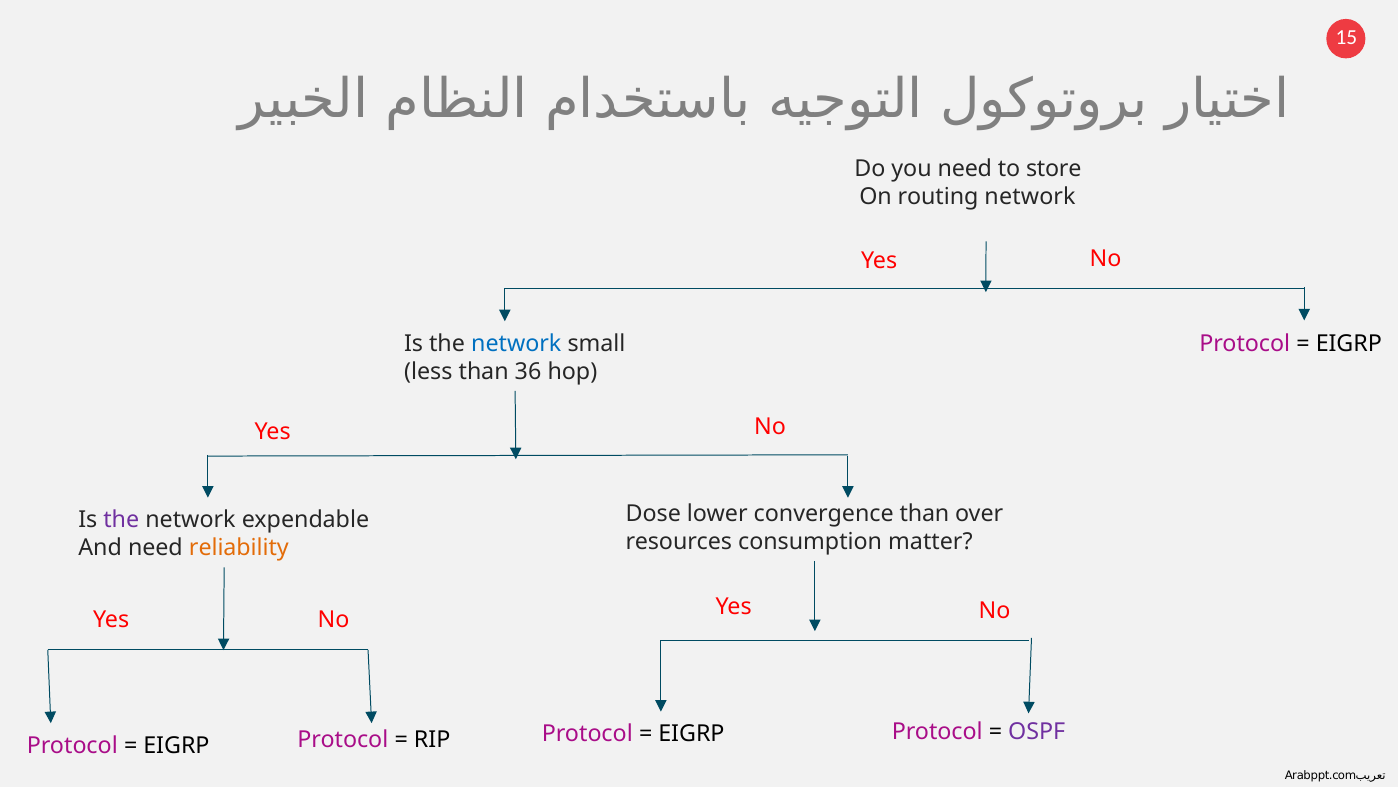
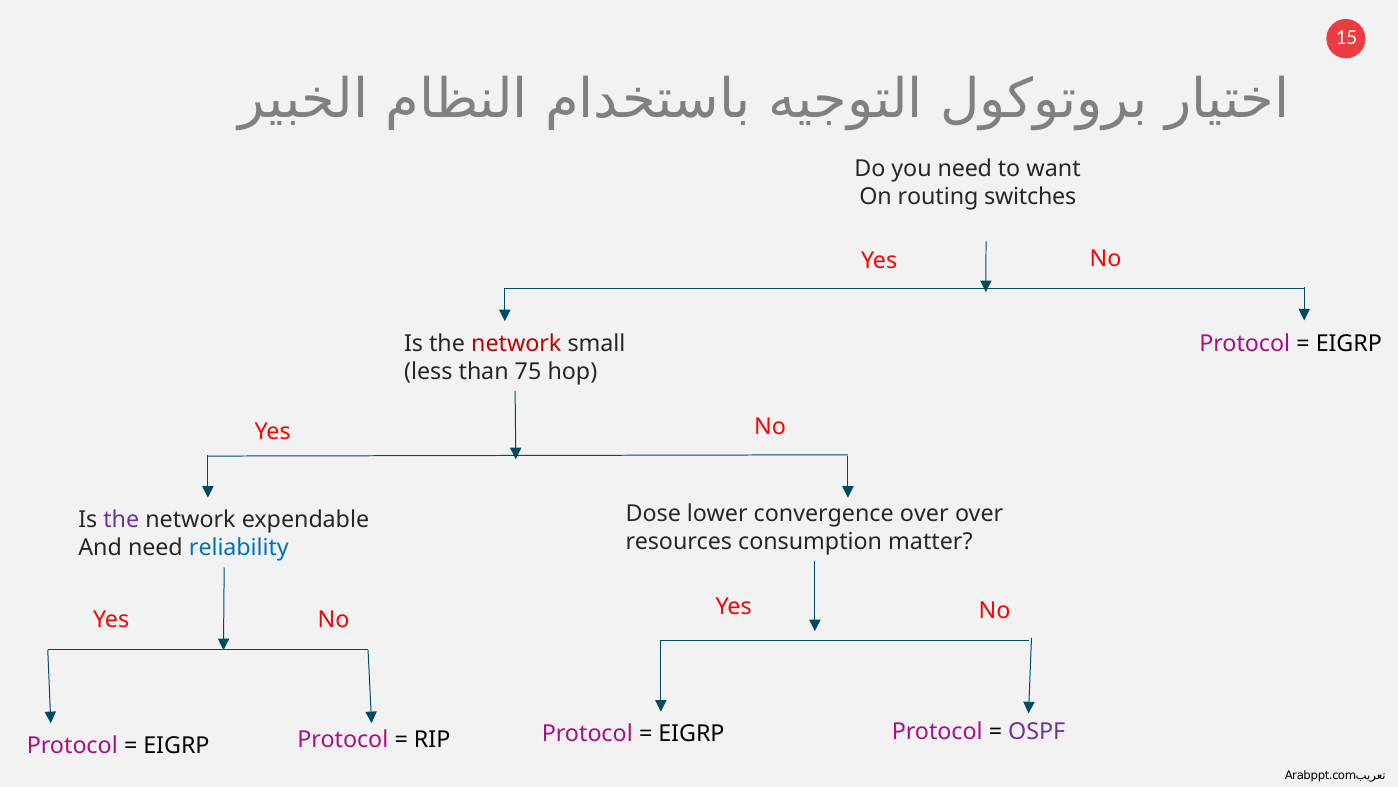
store: store -> want
routing network: network -> switches
network at (516, 343) colour: blue -> red
36: 36 -> 75
convergence than: than -> over
reliability colour: orange -> blue
